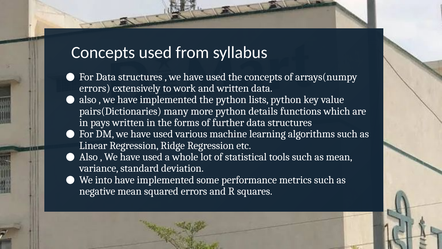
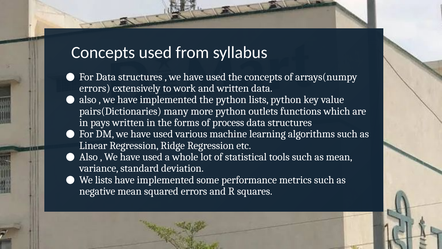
details: details -> outlets
further: further -> process
We into: into -> lists
